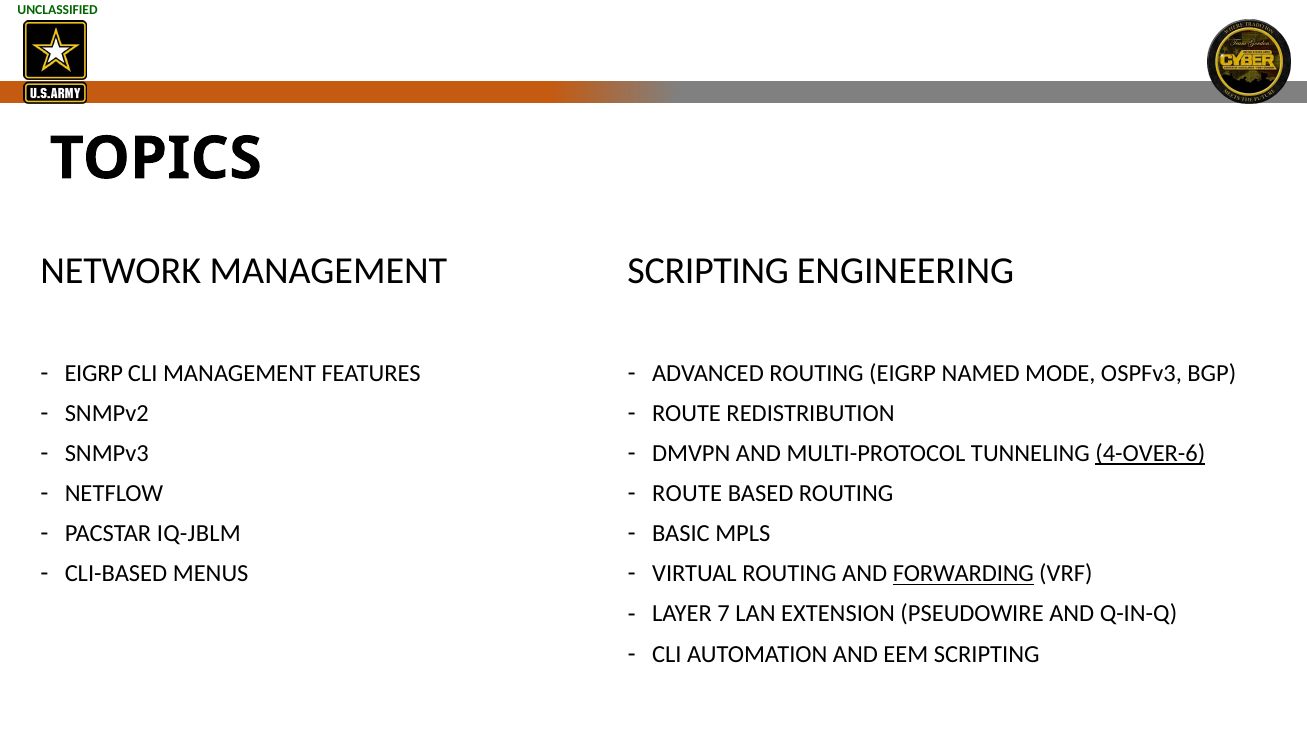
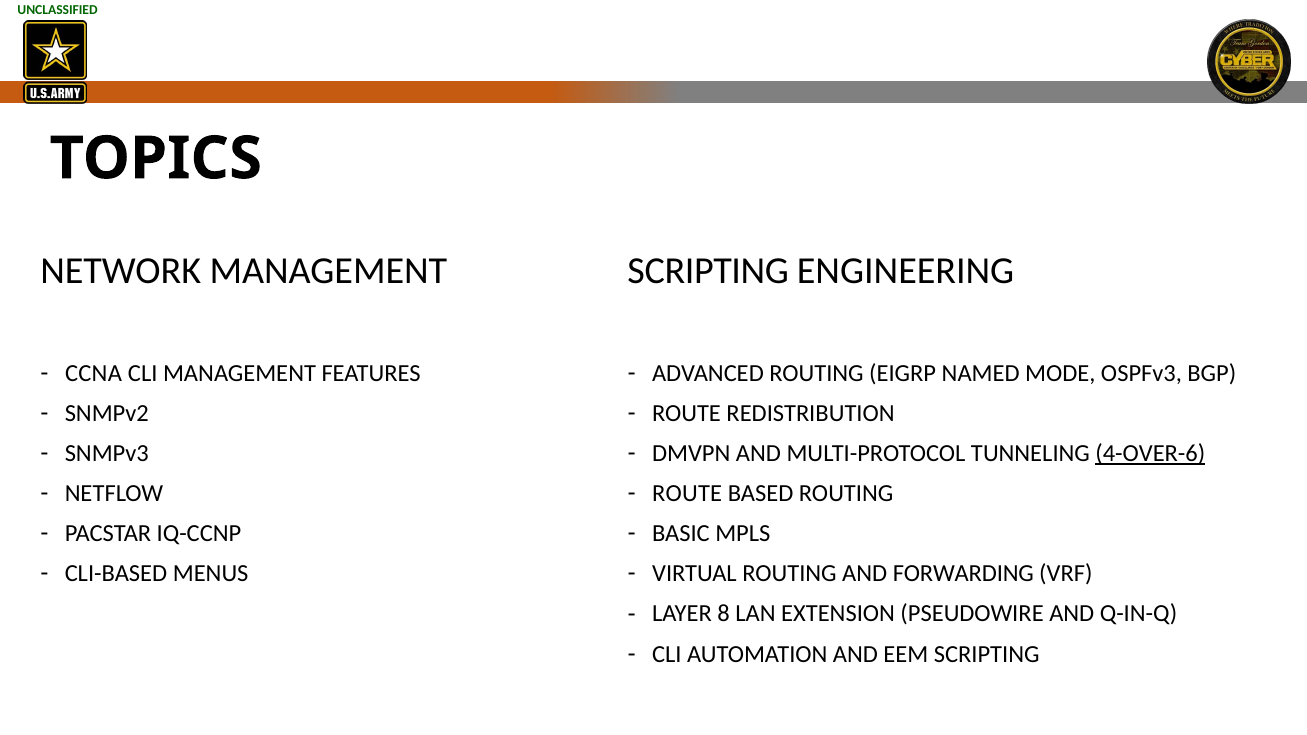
EIGRP at (94, 373): EIGRP -> CCNA
IQ-JBLM: IQ-JBLM -> IQ-CCNP
FORWARDING underline: present -> none
7: 7 -> 8
